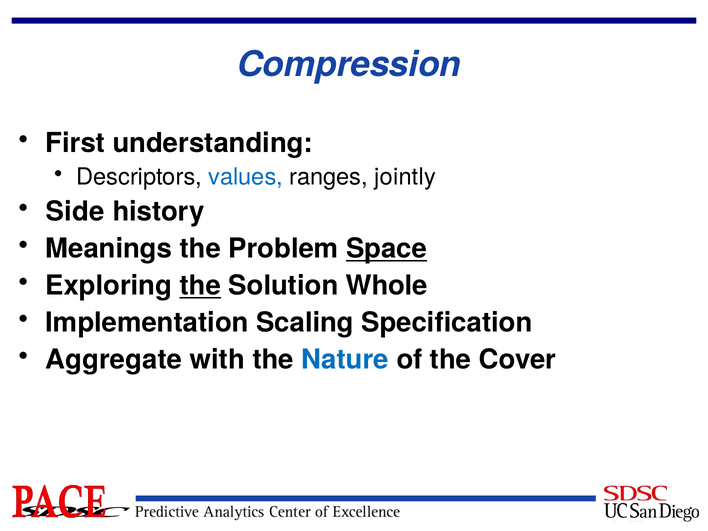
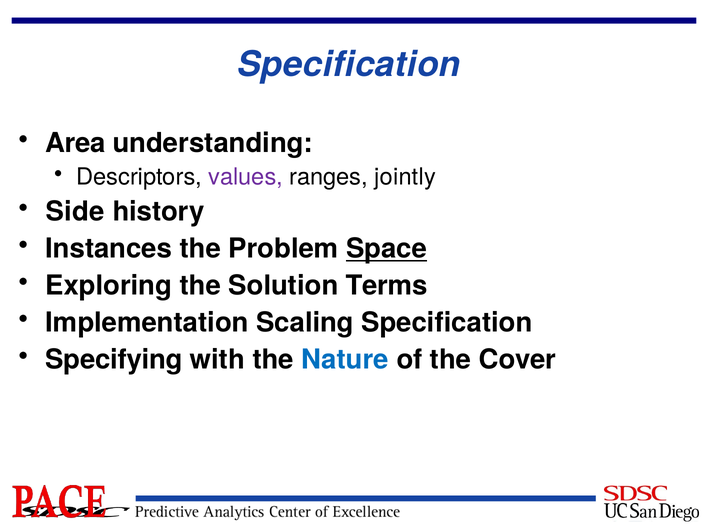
Compression at (349, 64): Compression -> Specification
First: First -> Area
values colour: blue -> purple
Meanings: Meanings -> Instances
the at (200, 286) underline: present -> none
Whole: Whole -> Terms
Aggregate: Aggregate -> Specifying
